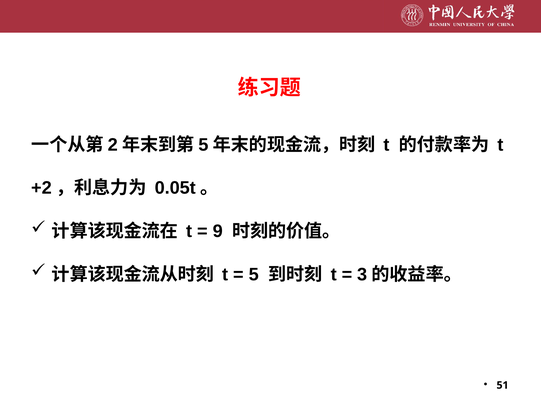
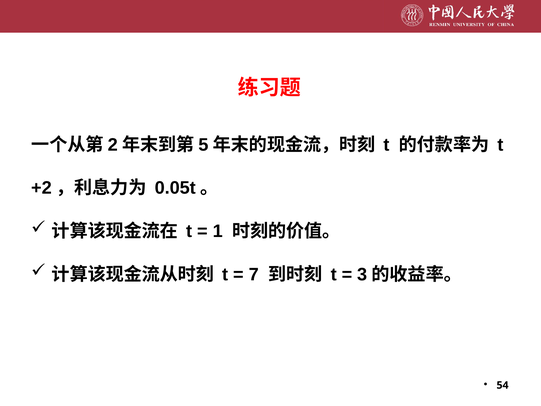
9: 9 -> 1
5: 5 -> 7
51: 51 -> 54
